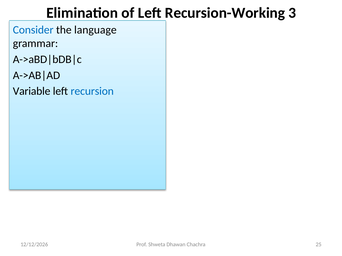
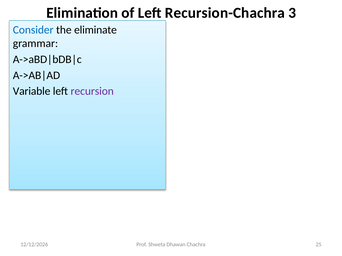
Recursion-Working: Recursion-Working -> Recursion-Chachra
language: language -> eliminate
recursion colour: blue -> purple
